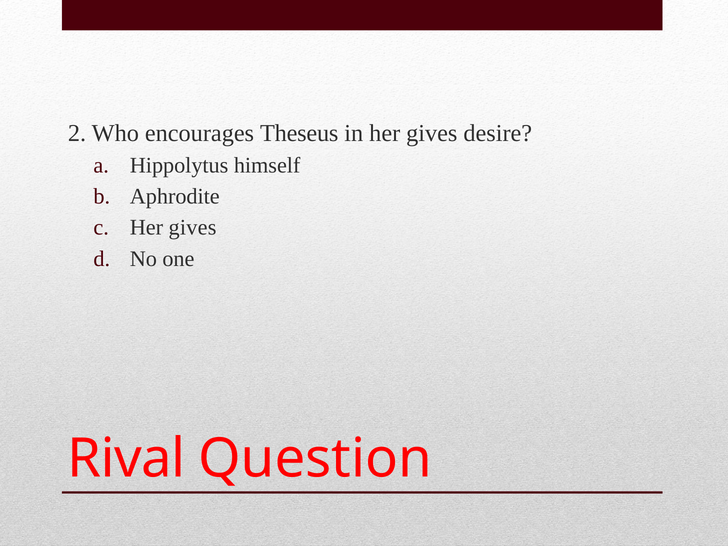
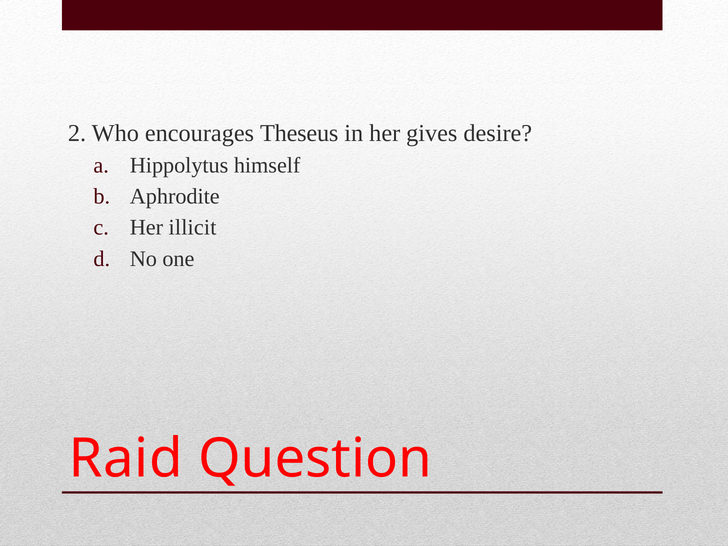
gives at (193, 228): gives -> illicit
Rival: Rival -> Raid
